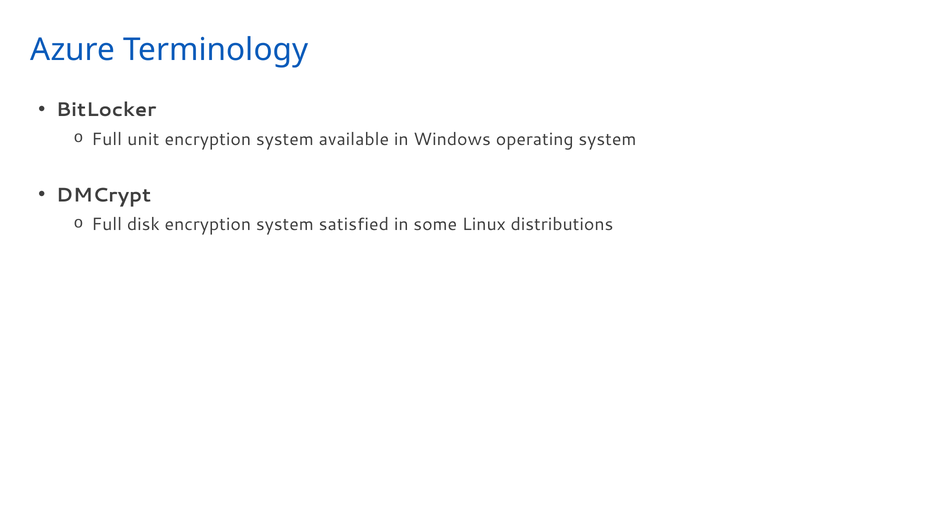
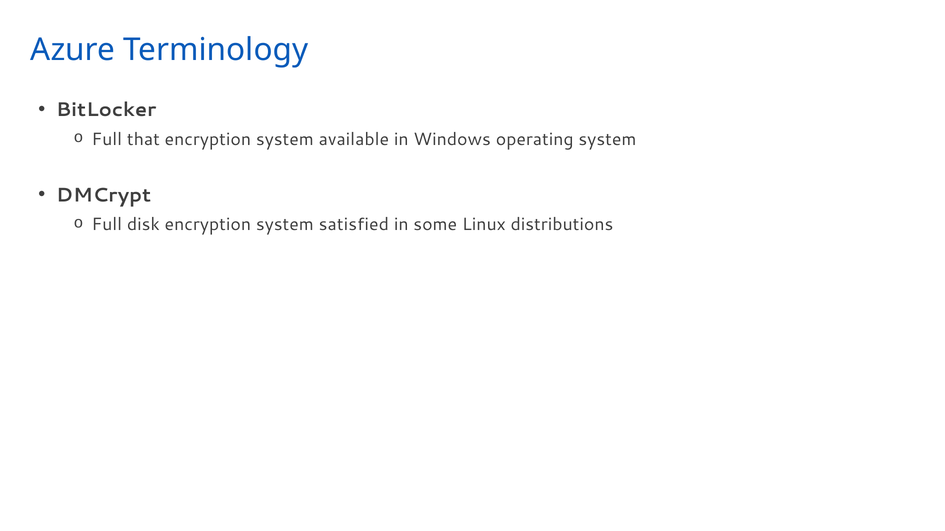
unit: unit -> that
